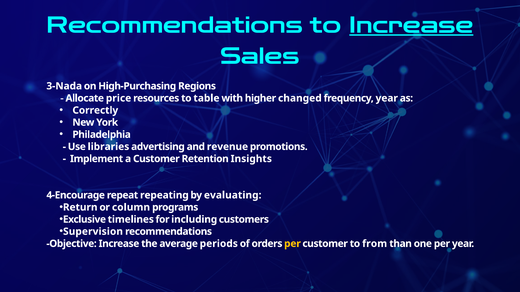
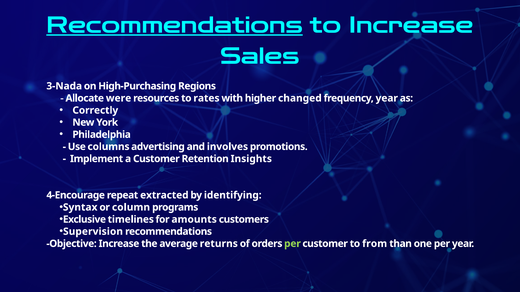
Recommendations at (175, 25) underline: none -> present
Increase at (411, 25) underline: present -> none
price: price -> were
table: table -> rates
libraries: libraries -> columns
revenue: revenue -> involves
repeating: repeating -> extracted
evaluating: evaluating -> identifying
Return: Return -> Syntax
including: including -> amounts
periods: periods -> returns
per at (292, 244) colour: yellow -> light green
